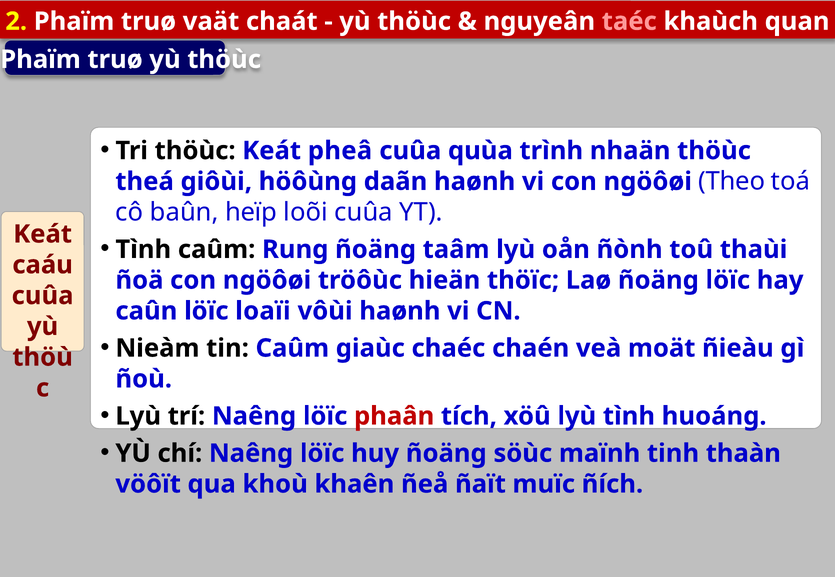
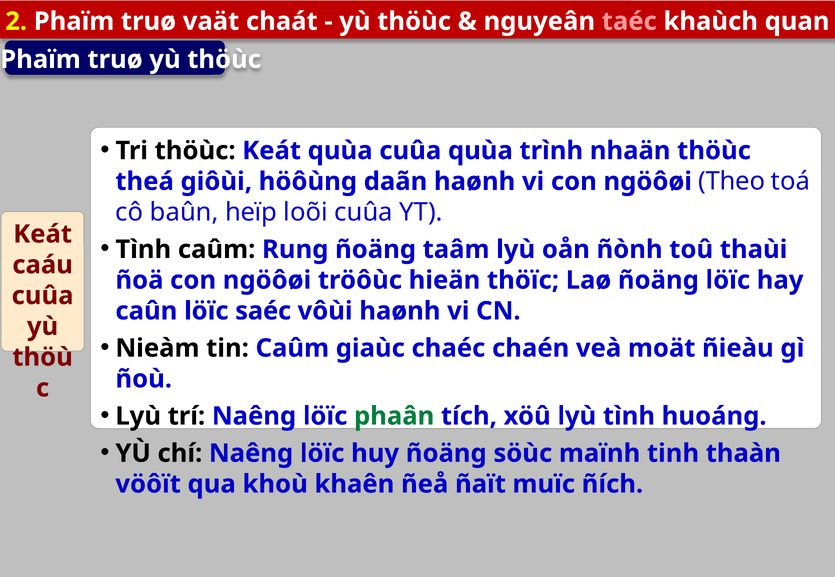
Keát pheâ: pheâ -> quùa
loaïi: loaïi -> saéc
phaân colour: red -> green
